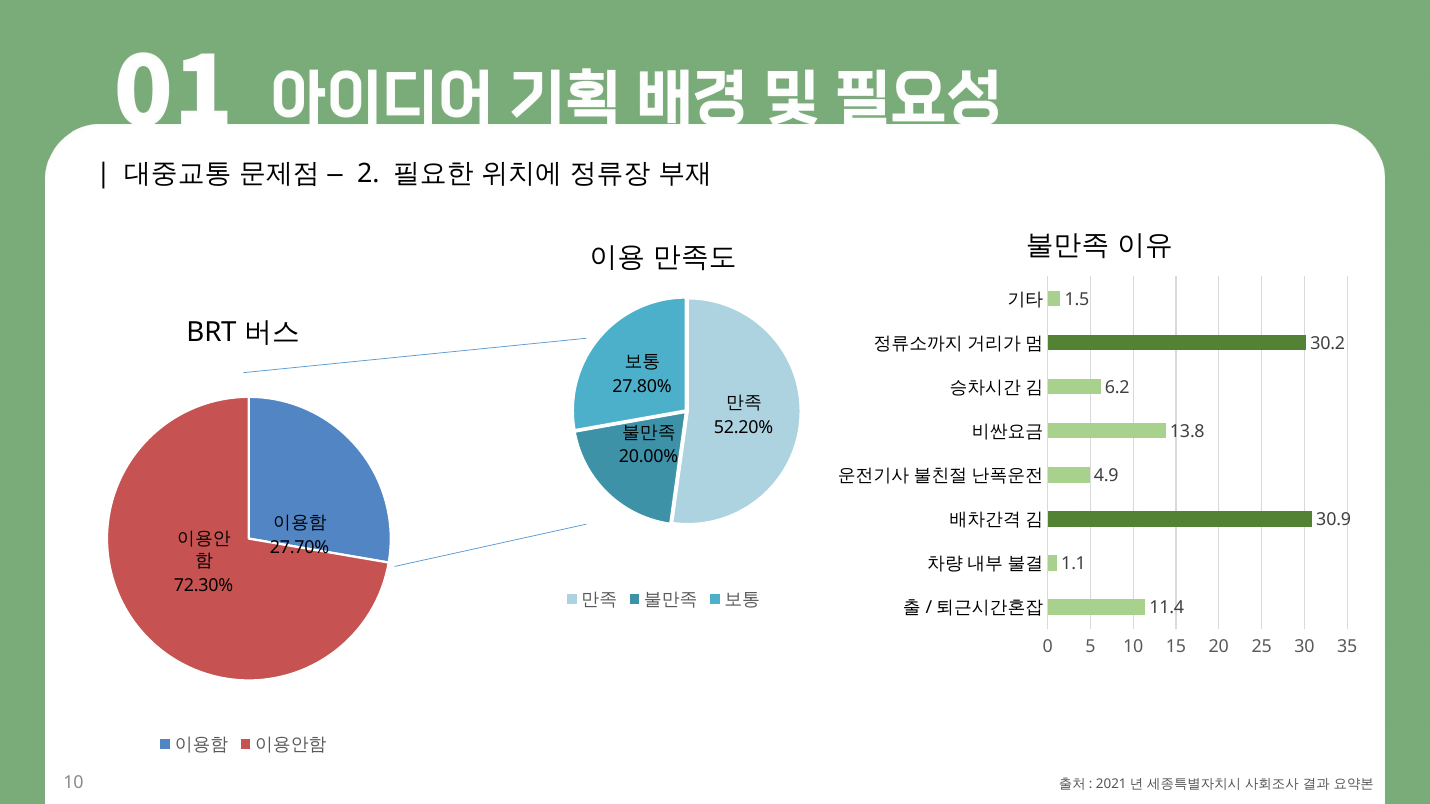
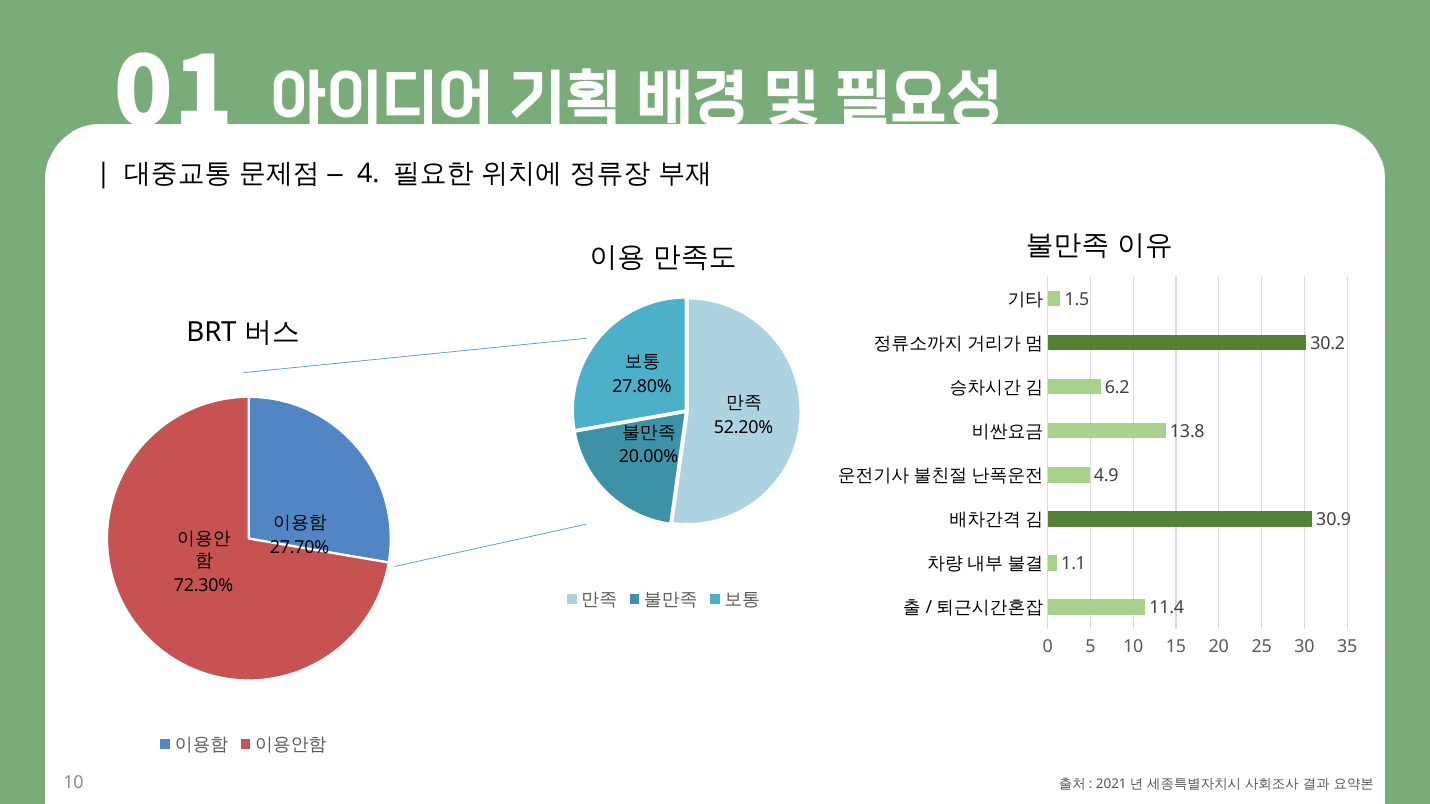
2: 2 -> 4
